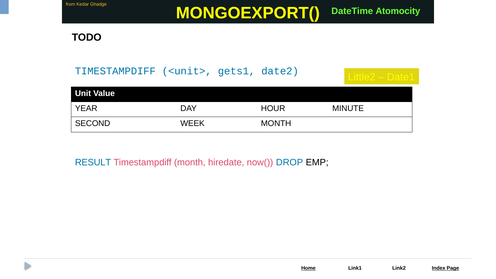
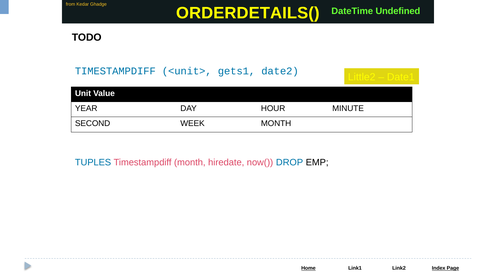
MONGOEXPORT(: MONGOEXPORT( -> ORDERDETAILS(
Atomocity: Atomocity -> Undefined
RESULT: RESULT -> TUPLES
